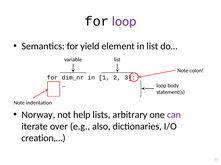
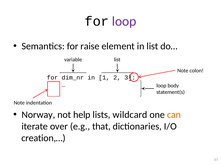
yield: yield -> raise
arbitrary: arbitrary -> wildcard
can colour: purple -> orange
also: also -> that
